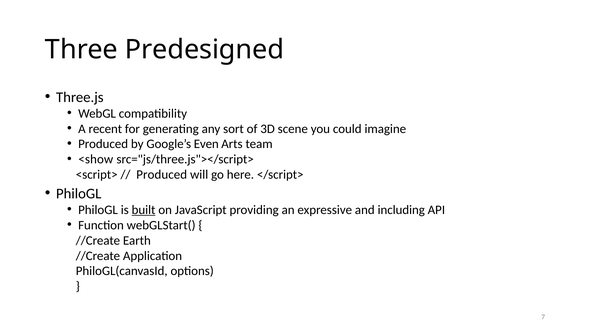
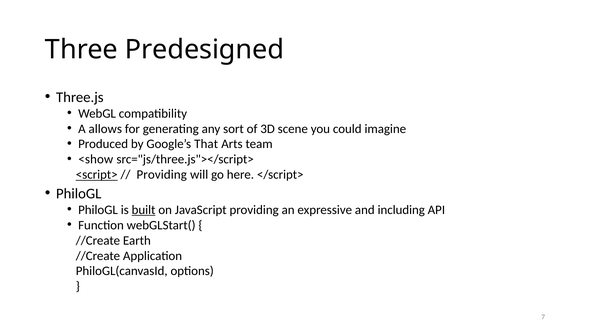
recent: recent -> allows
Even: Even -> That
<script> underline: none -> present
Produced at (162, 175): Produced -> Providing
